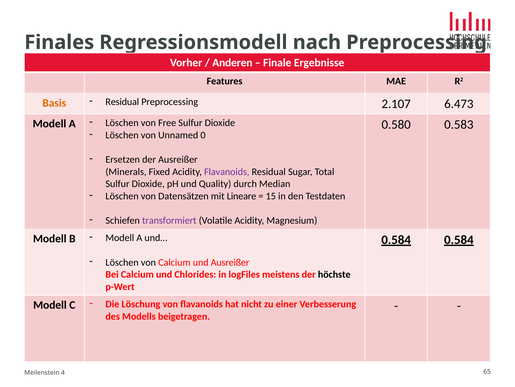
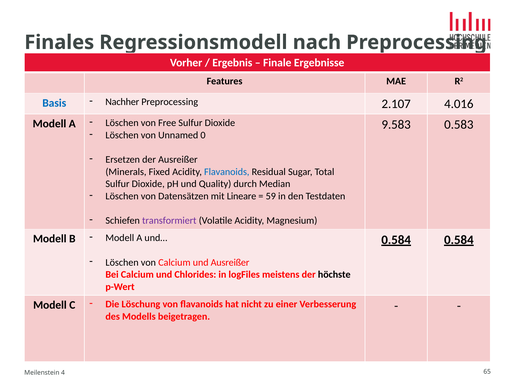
Anderen: Anderen -> Ergebnis
Basis colour: orange -> blue
Residual at (122, 102): Residual -> Nachher
6.473: 6.473 -> 4.016
0.580: 0.580 -> 9.583
Flavanoids at (227, 171) colour: purple -> blue
15: 15 -> 59
